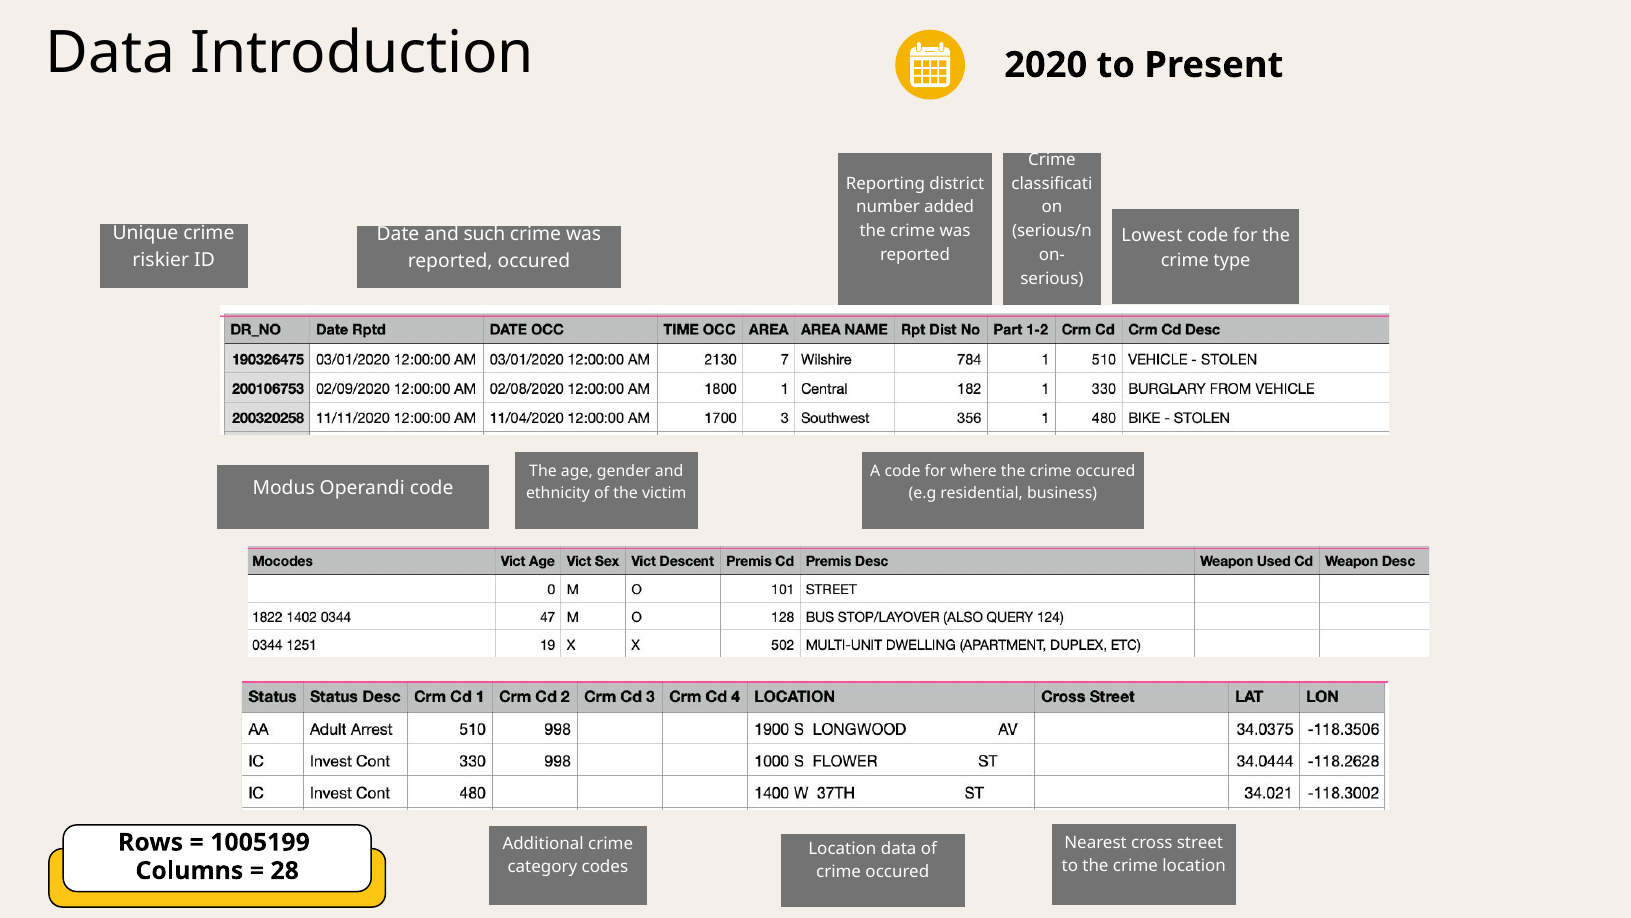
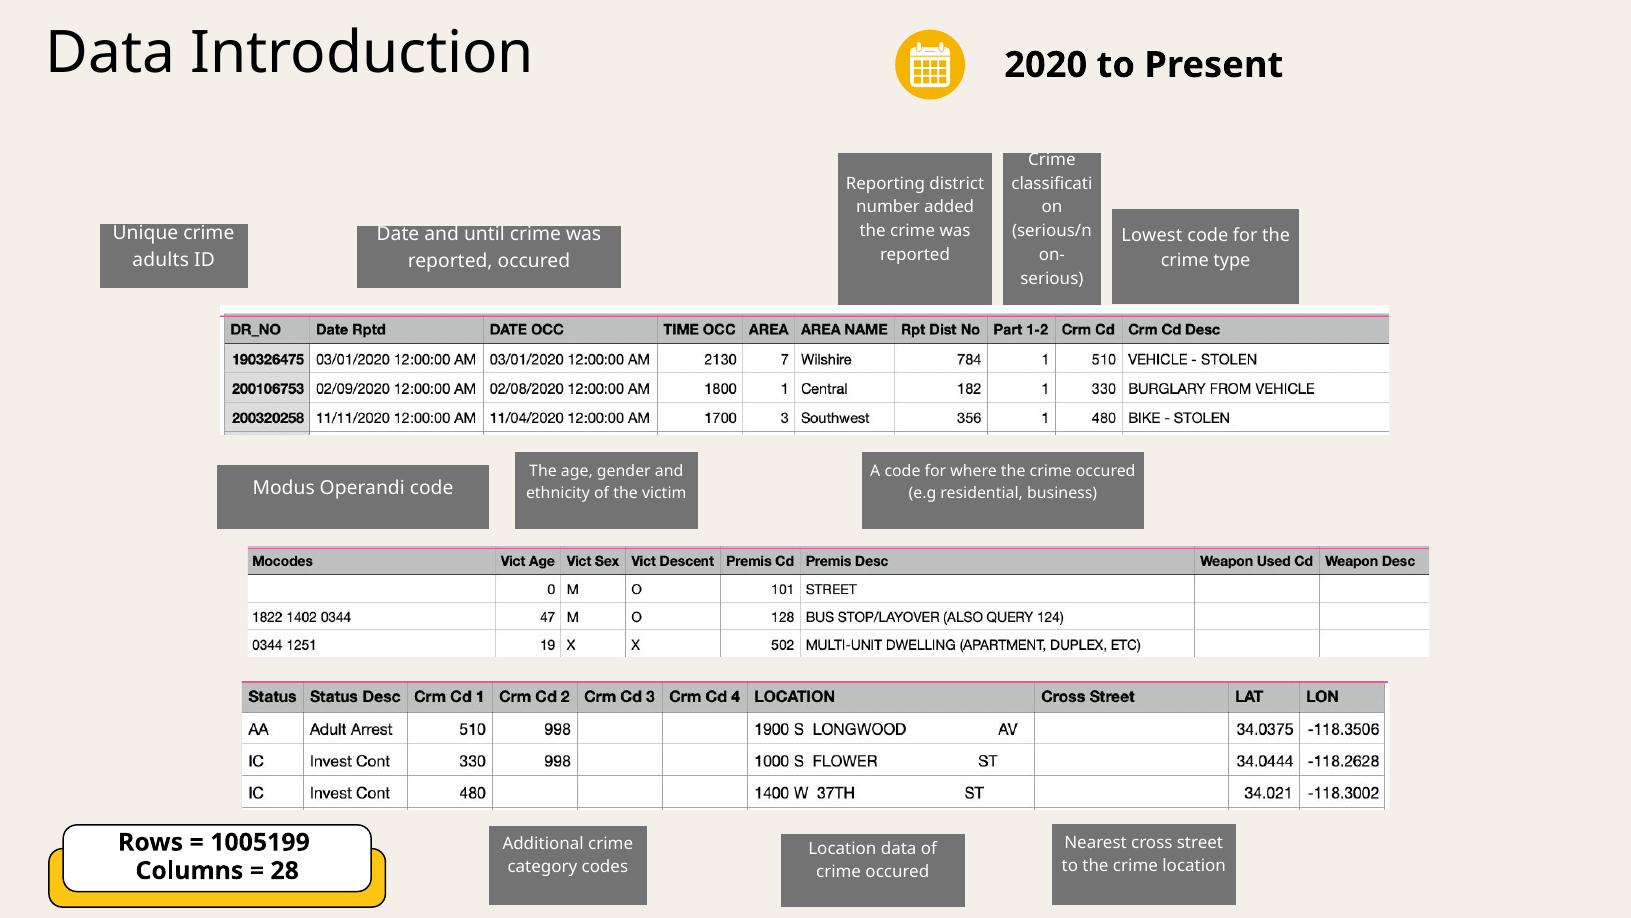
such: such -> until
riskier: riskier -> adults
